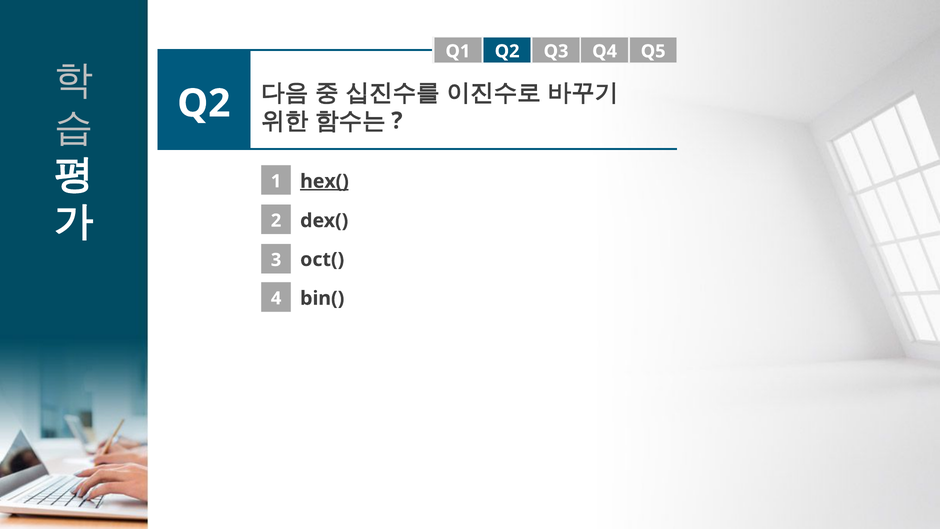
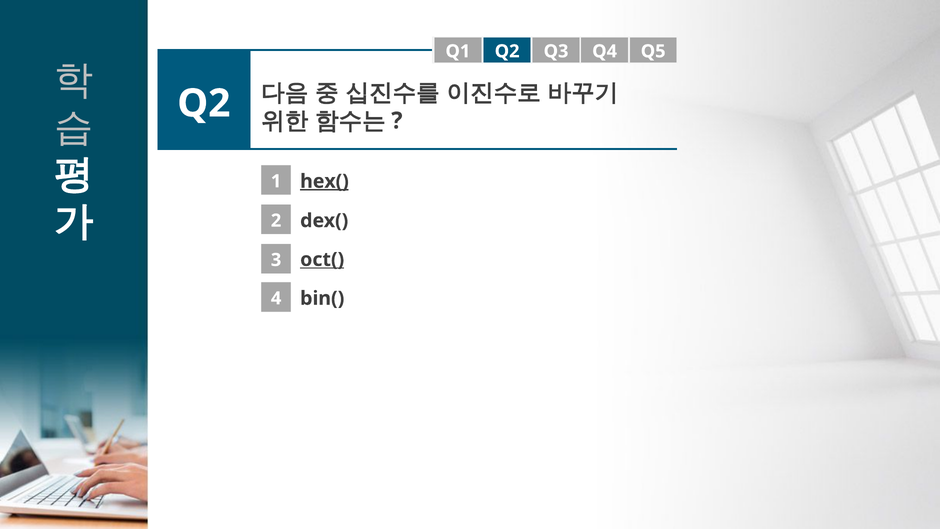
oct( underline: none -> present
